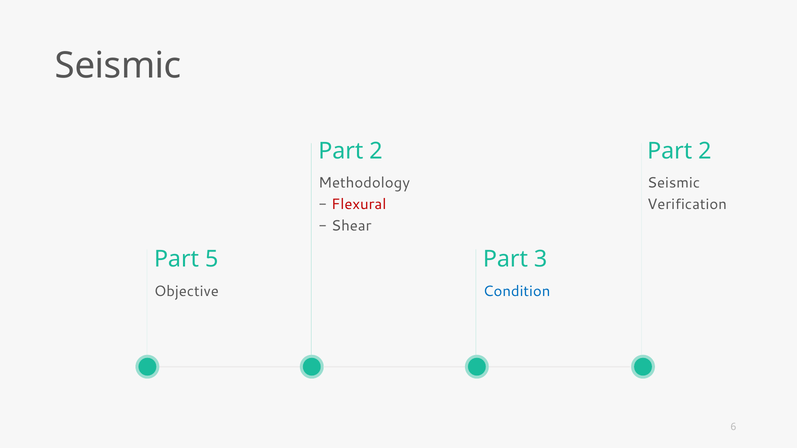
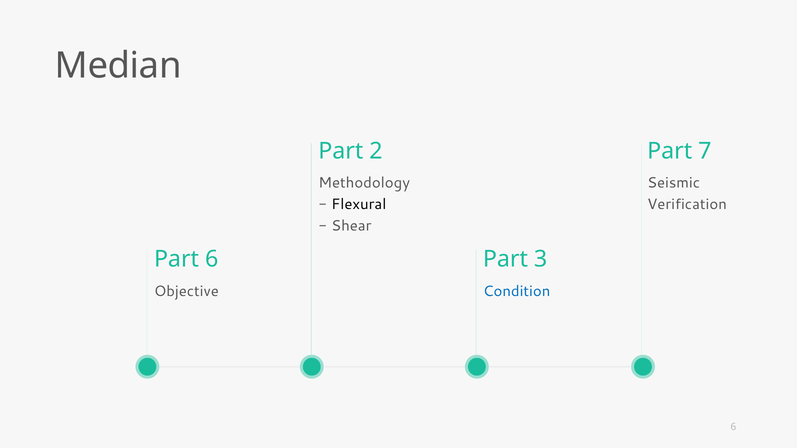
Seismic at (118, 66): Seismic -> Median
2 at (705, 151): 2 -> 7
Flexural colour: red -> black
Part 5: 5 -> 6
